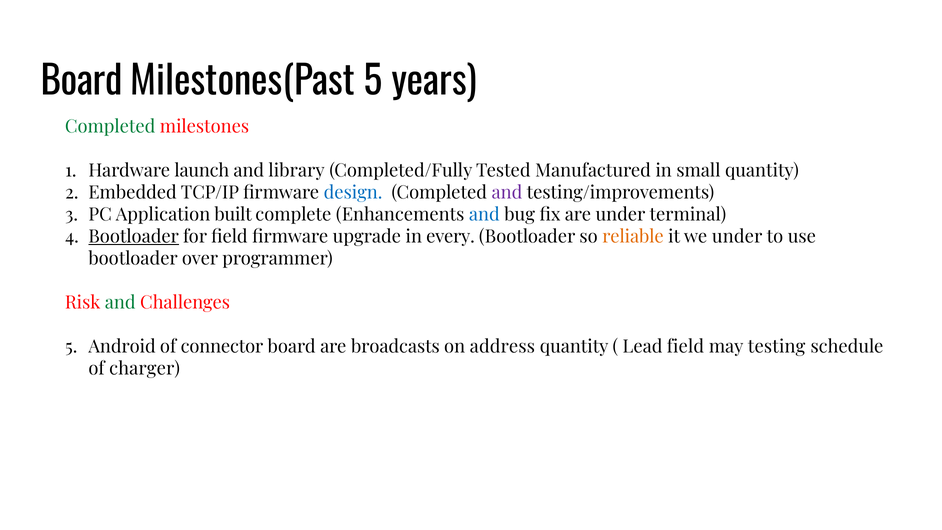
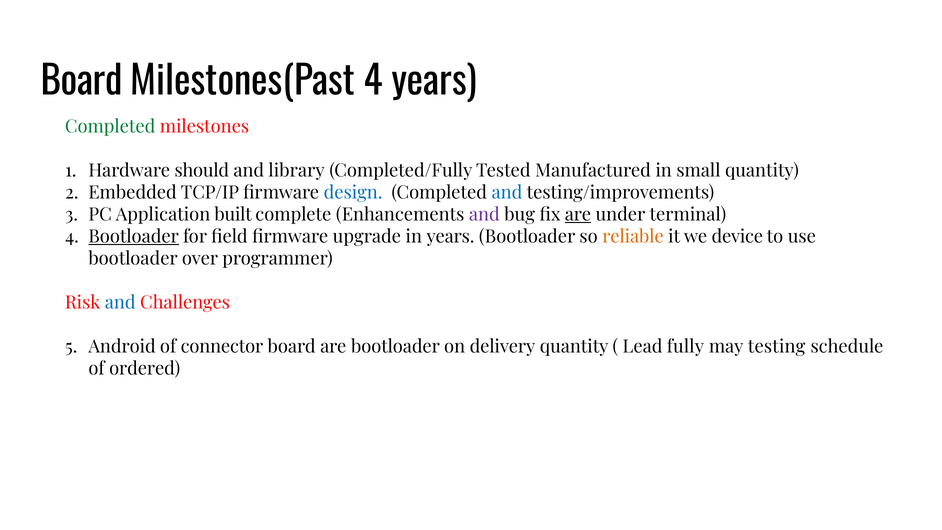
Milestones(Past 5: 5 -> 4
launch: launch -> should
and at (507, 192) colour: purple -> blue
and at (484, 214) colour: blue -> purple
are at (578, 214) underline: none -> present
in every: every -> years
we under: under -> device
and at (120, 302) colour: green -> blue
are broadcasts: broadcasts -> bootloader
address: address -> delivery
Lead field: field -> fully
charger: charger -> ordered
